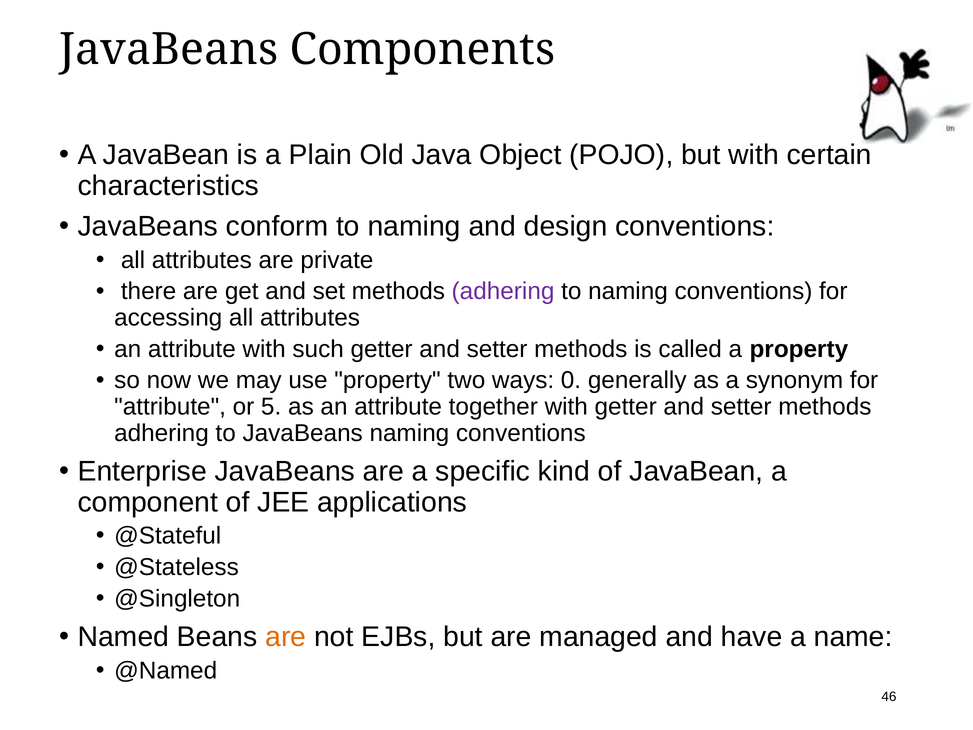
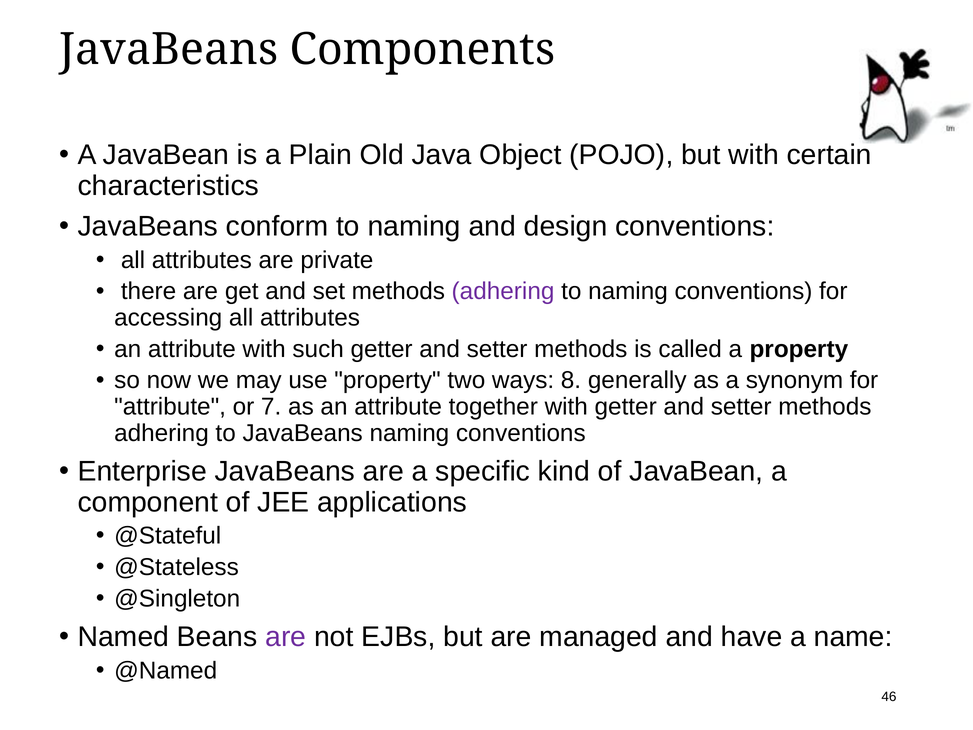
0: 0 -> 8
5: 5 -> 7
are at (286, 637) colour: orange -> purple
